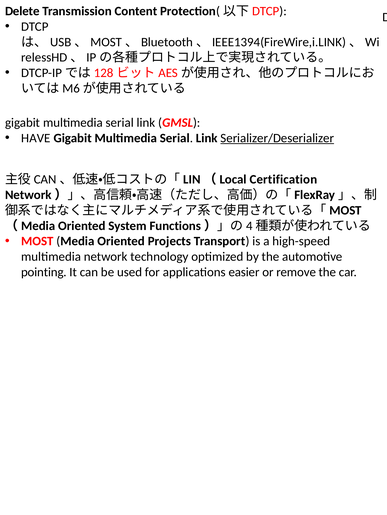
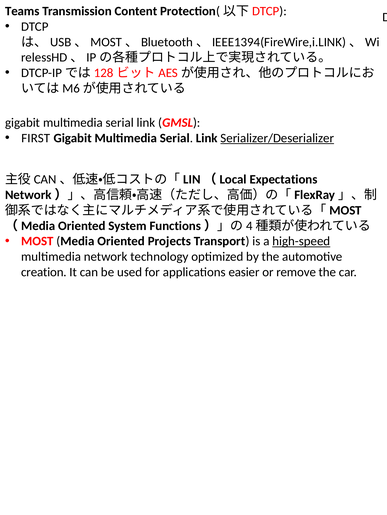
Delete: Delete -> Teams
HAVE: HAVE -> FIRST
Certification: Certification -> Expectations
high-speed underline: none -> present
pointing: pointing -> creation
